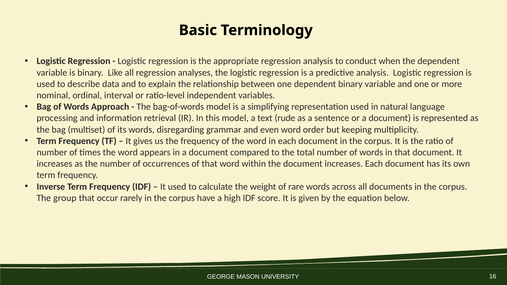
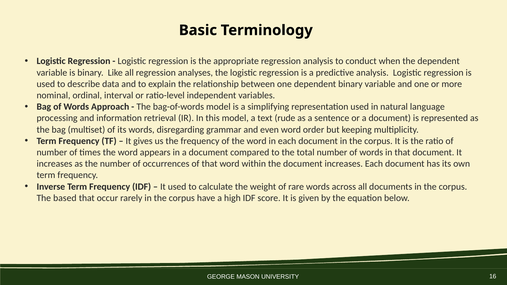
group: group -> based
